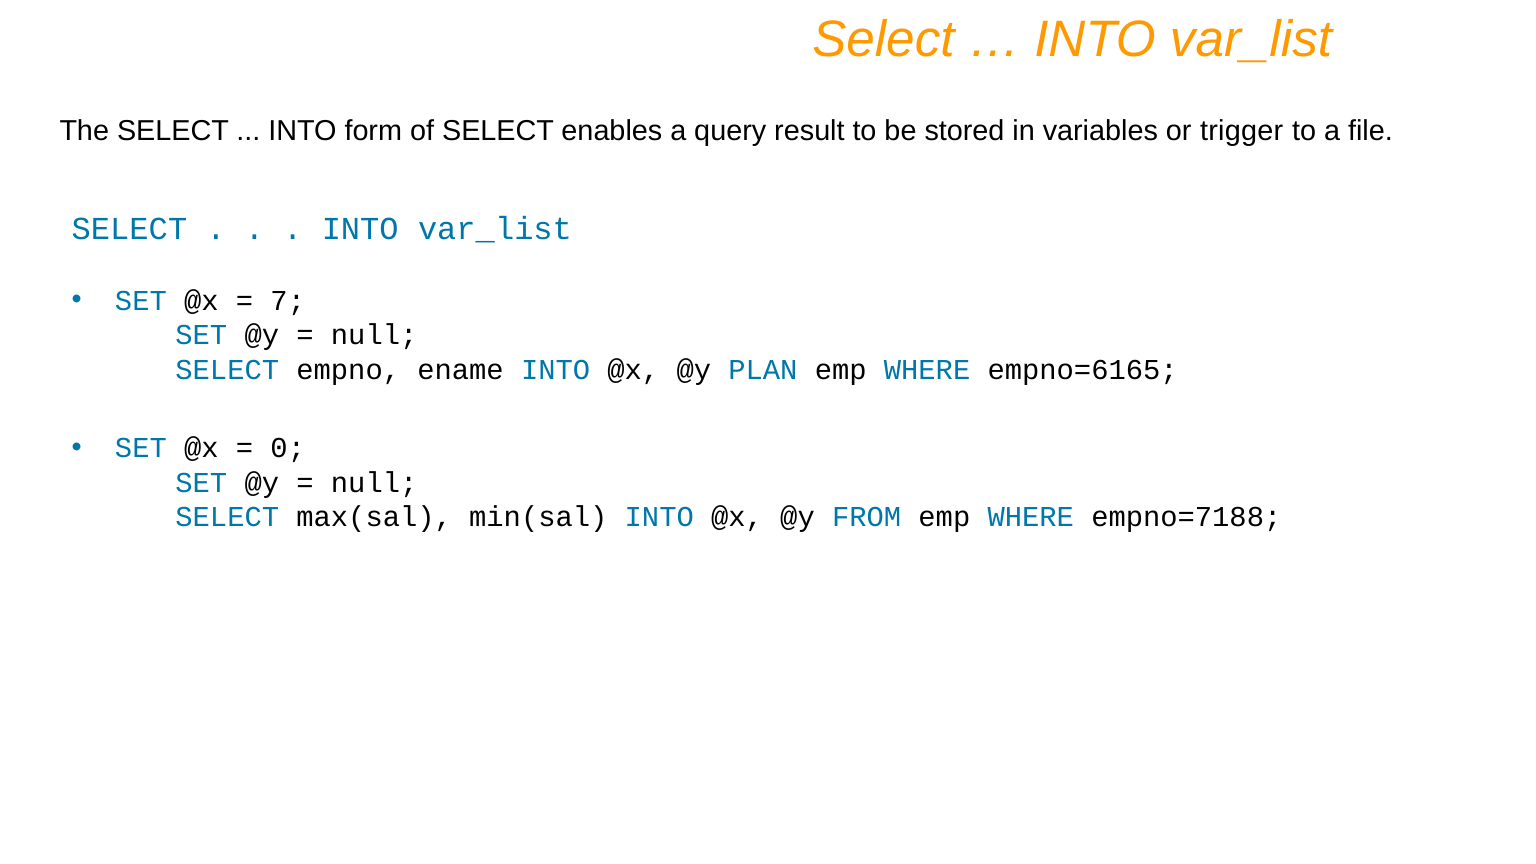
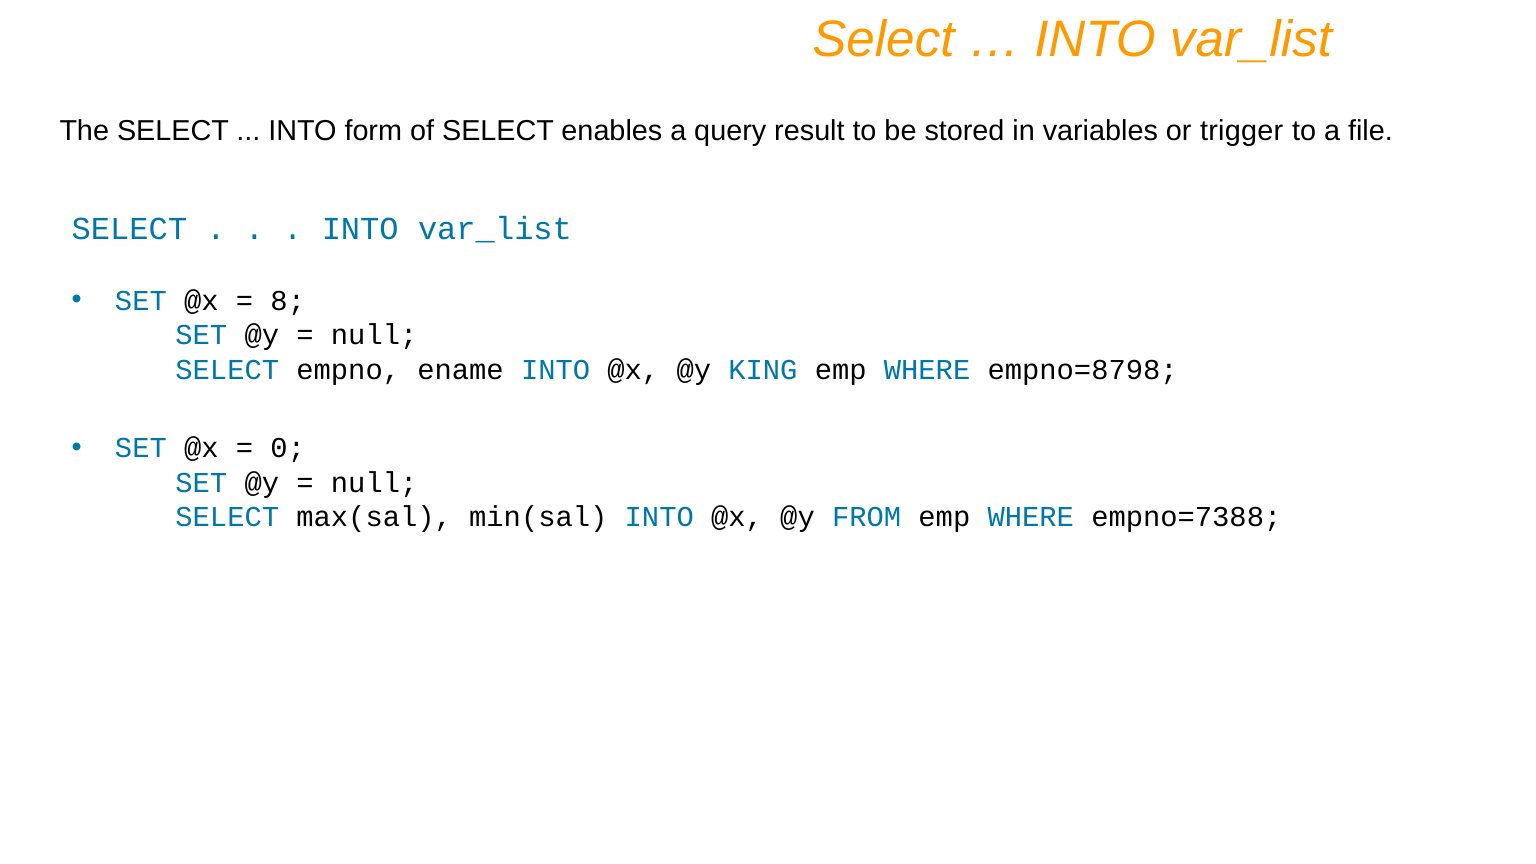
7: 7 -> 8
PLAN: PLAN -> KING
empno=6165: empno=6165 -> empno=8798
empno=7188: empno=7188 -> empno=7388
